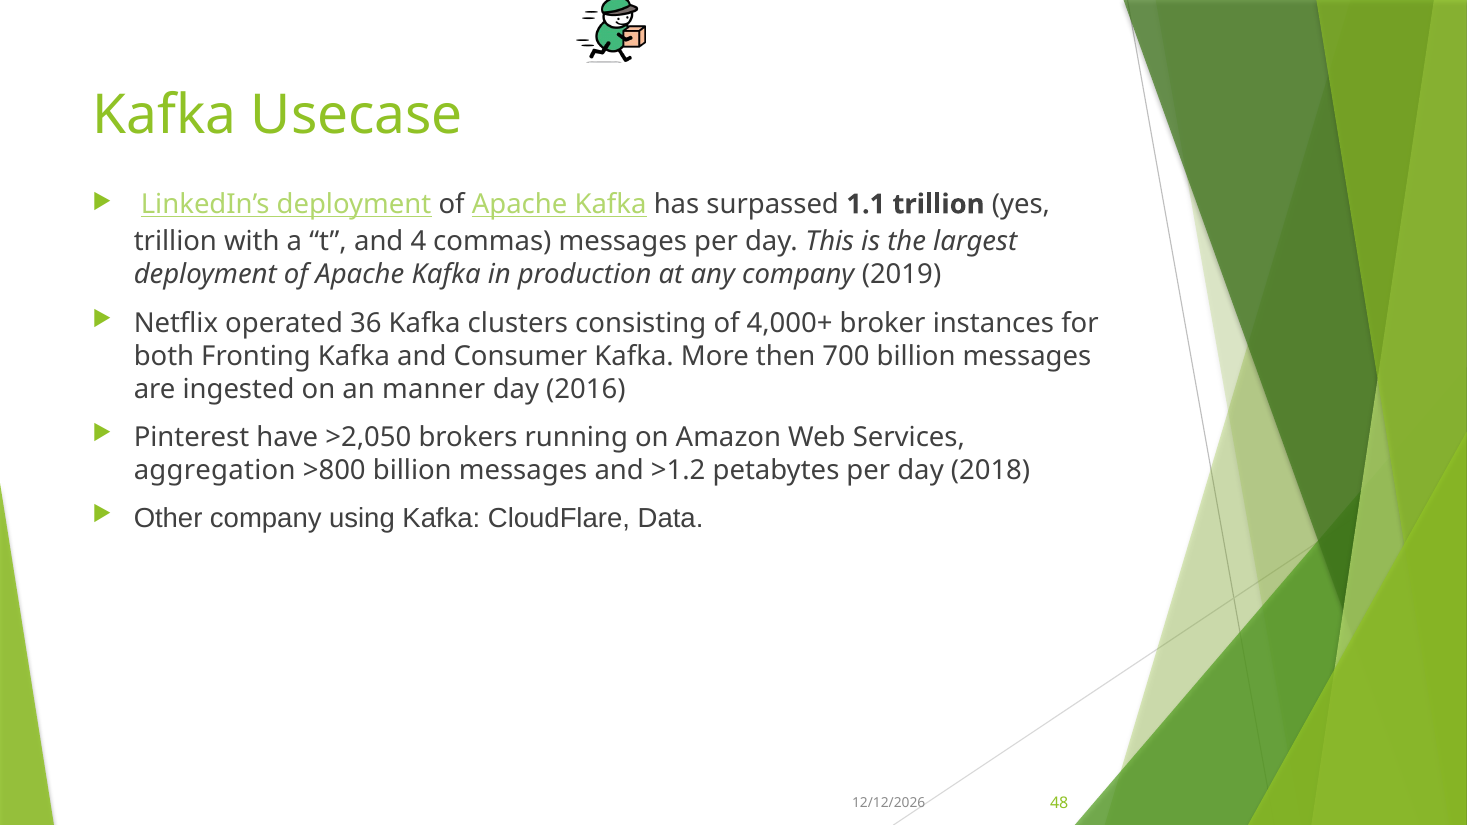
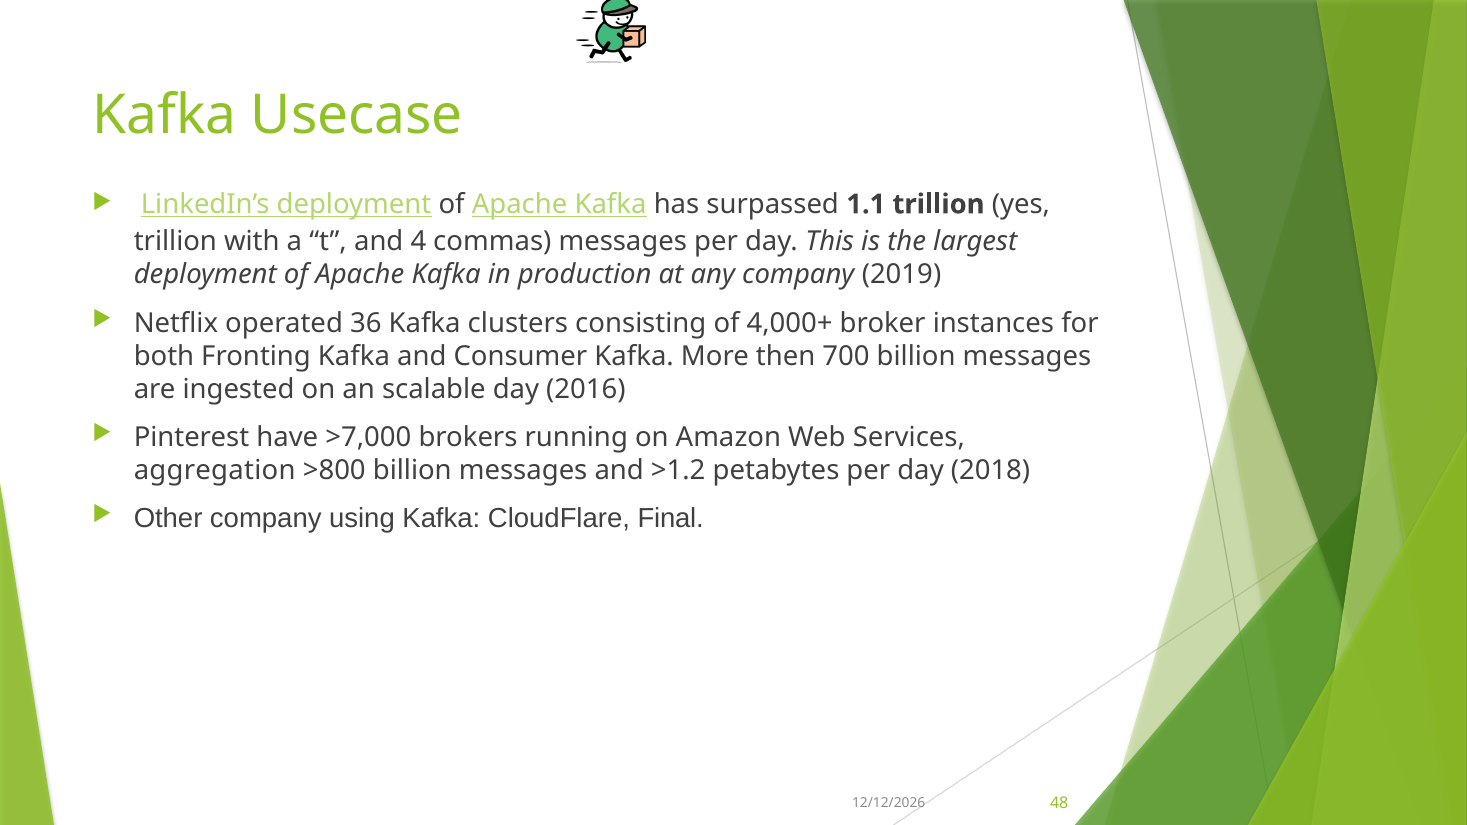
manner: manner -> scalable
>2,050: >2,050 -> >7,000
Data: Data -> Final
